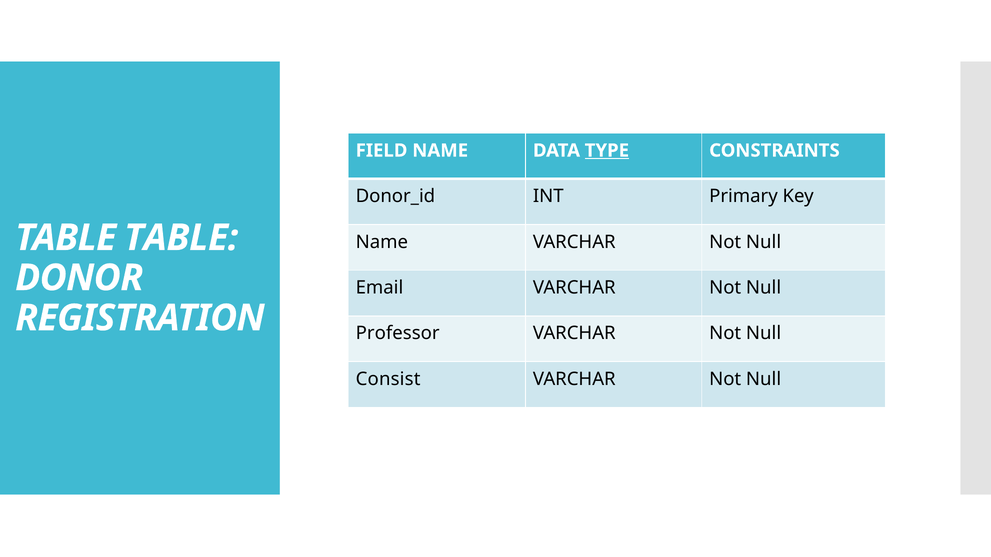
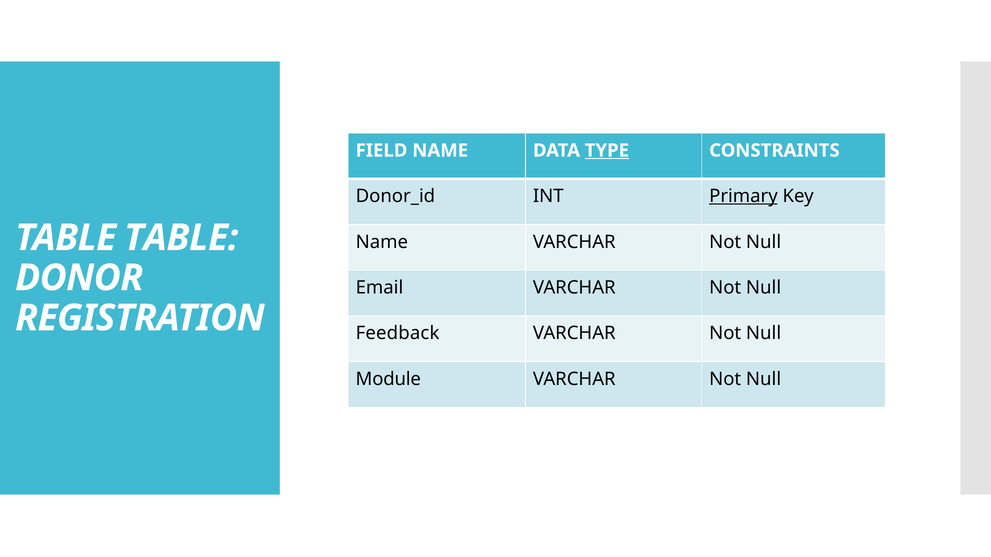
Primary underline: none -> present
Professor: Professor -> Feedback
Consist: Consist -> Module
